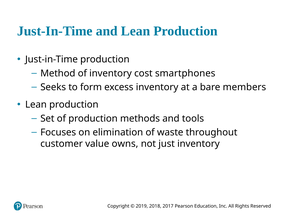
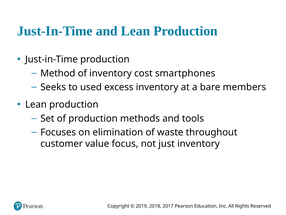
form: form -> used
owns: owns -> focus
